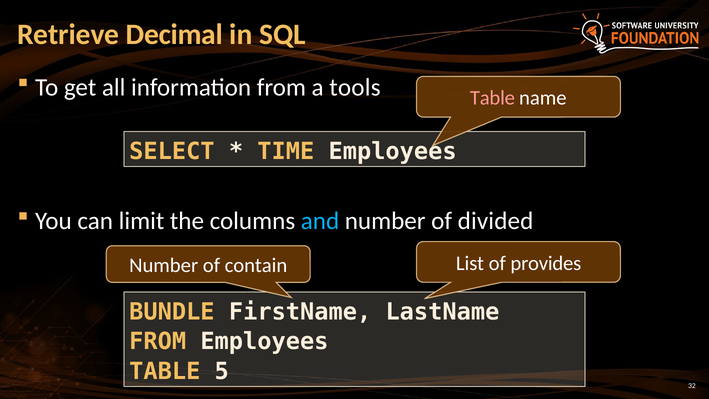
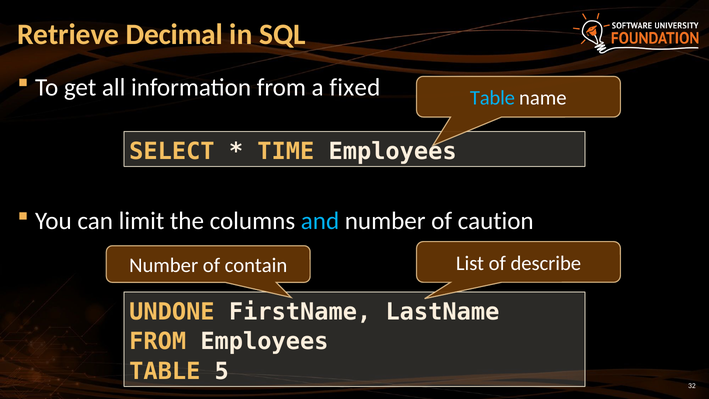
tools: tools -> fixed
Table at (492, 98) colour: pink -> light blue
divided: divided -> caution
provides: provides -> describe
BUNDLE: BUNDLE -> UNDONE
